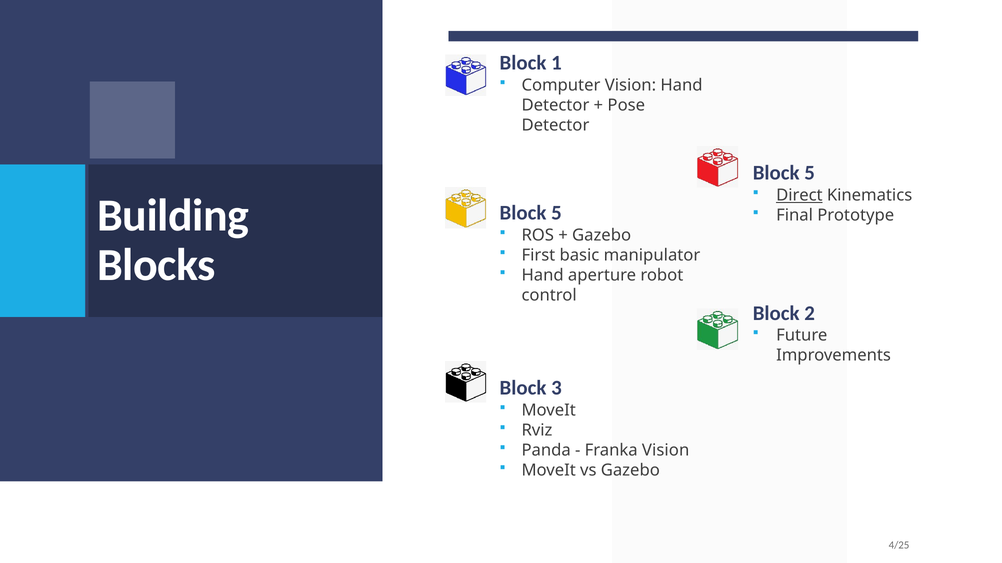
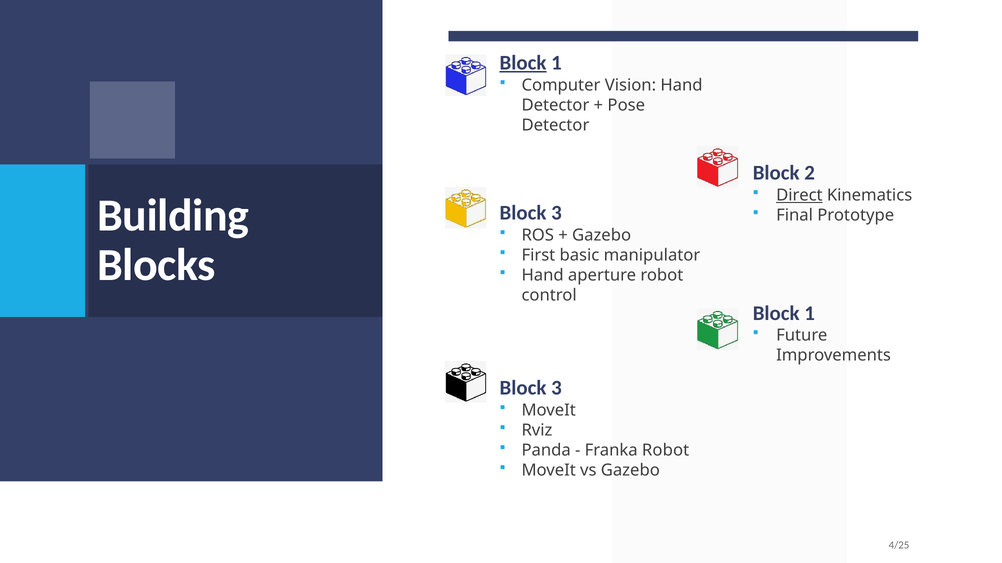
Block at (523, 63) underline: none -> present
5 at (810, 173): 5 -> 2
5 at (556, 213): 5 -> 3
2 at (810, 313): 2 -> 1
Franka Vision: Vision -> Robot
